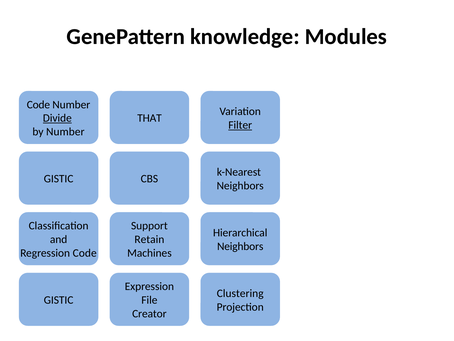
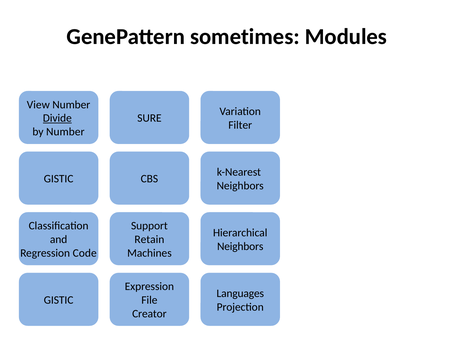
knowledge: knowledge -> sometimes
Code at (38, 104): Code -> View
THAT: THAT -> SURE
Filter underline: present -> none
Clustering: Clustering -> Languages
